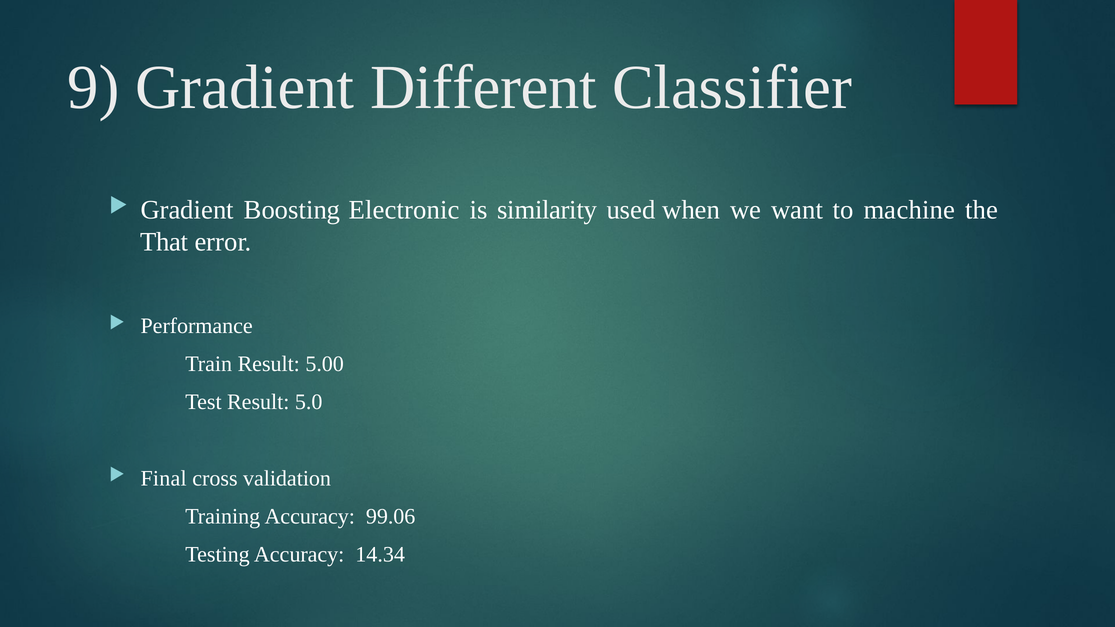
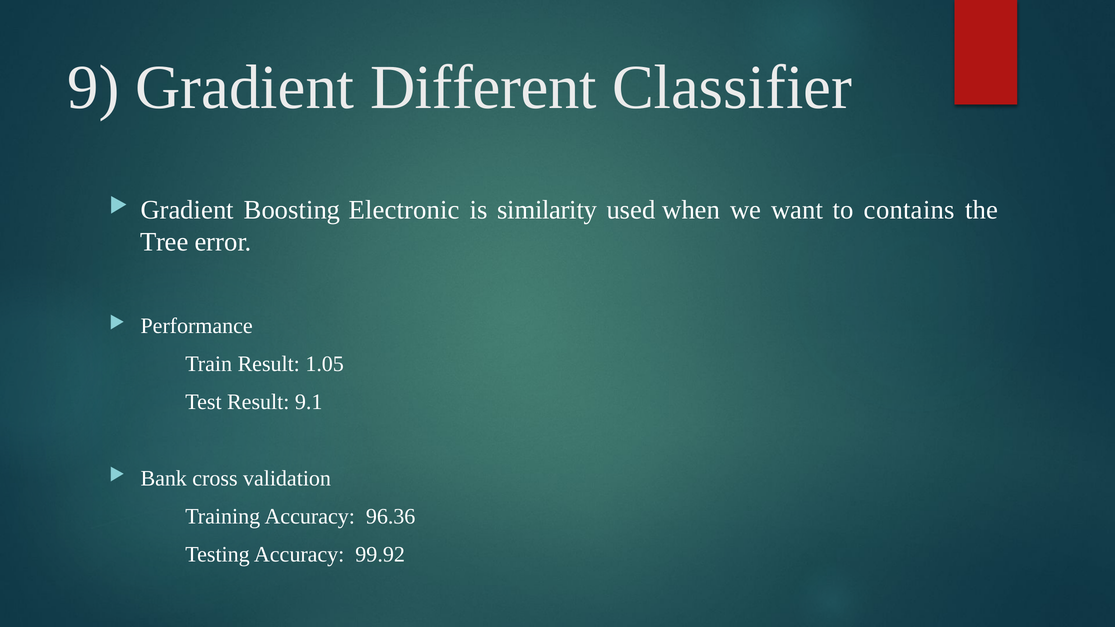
machine: machine -> contains
That: That -> Tree
5.00: 5.00 -> 1.05
5.0: 5.0 -> 9.1
Final: Final -> Bank
99.06: 99.06 -> 96.36
14.34: 14.34 -> 99.92
